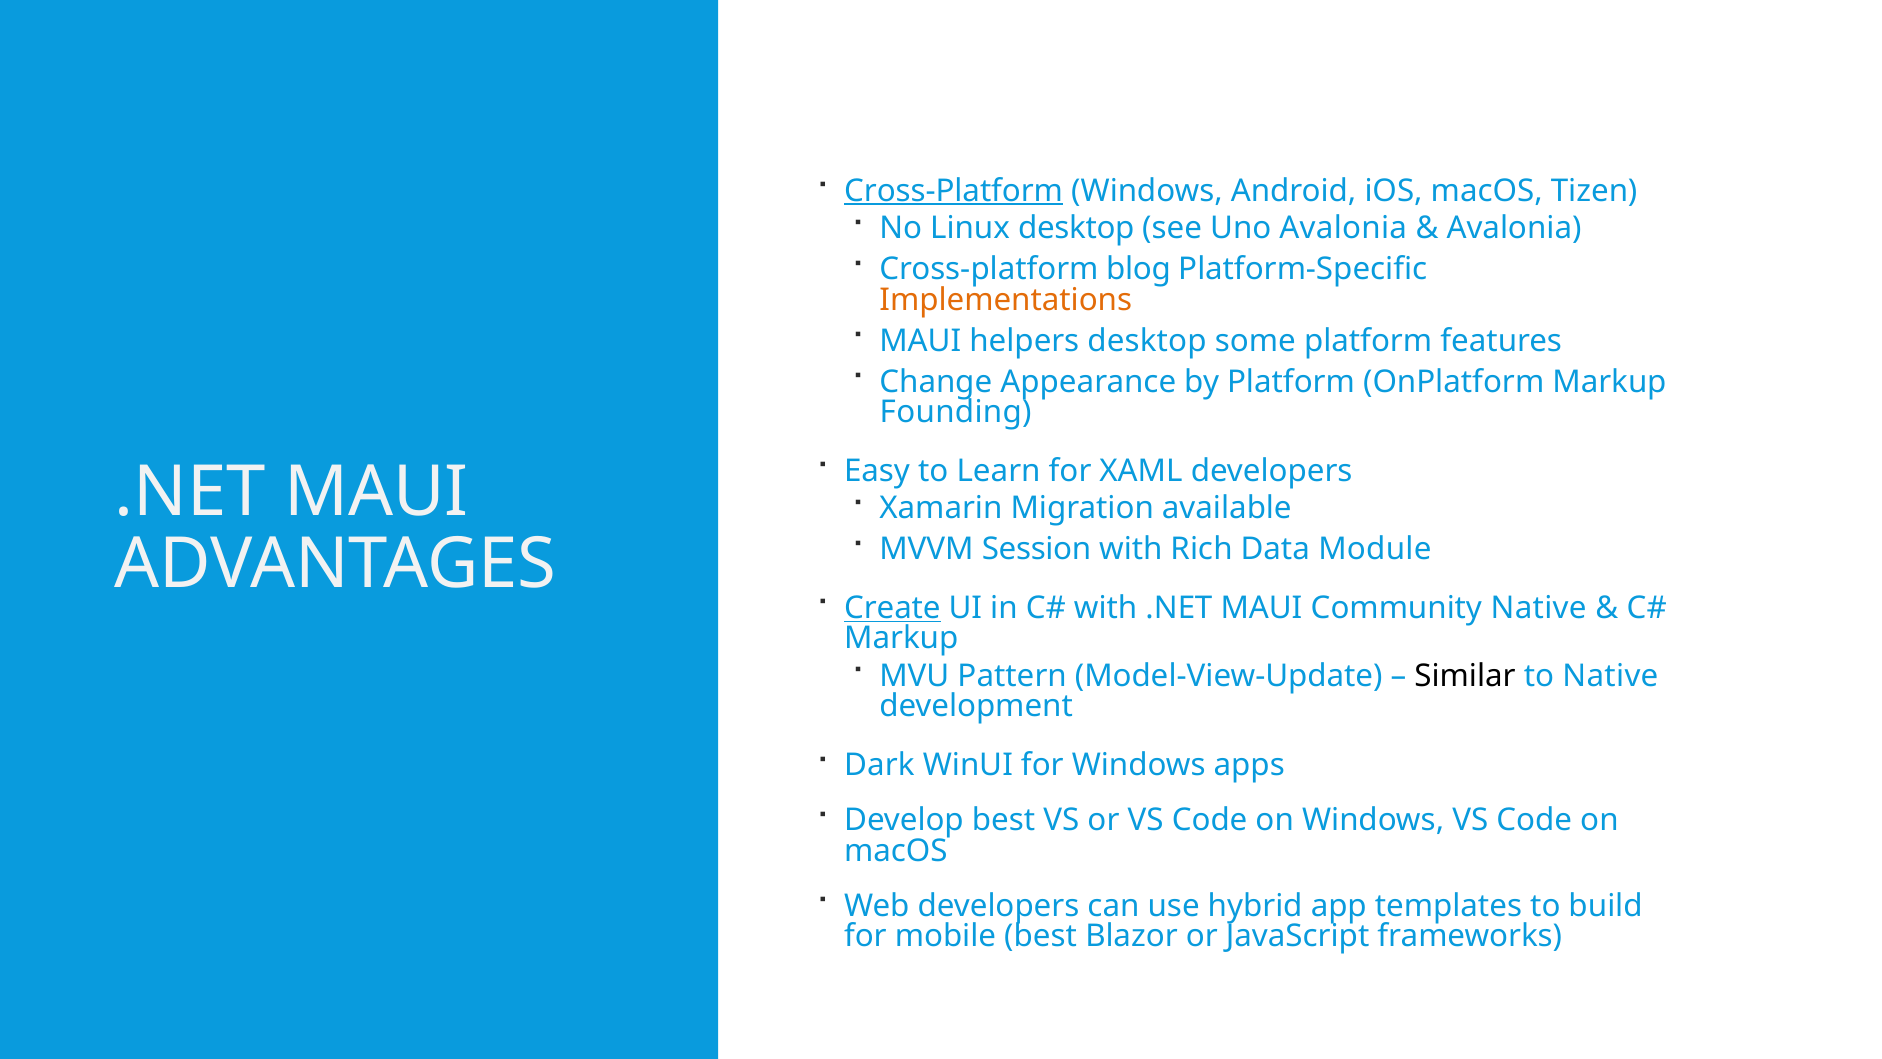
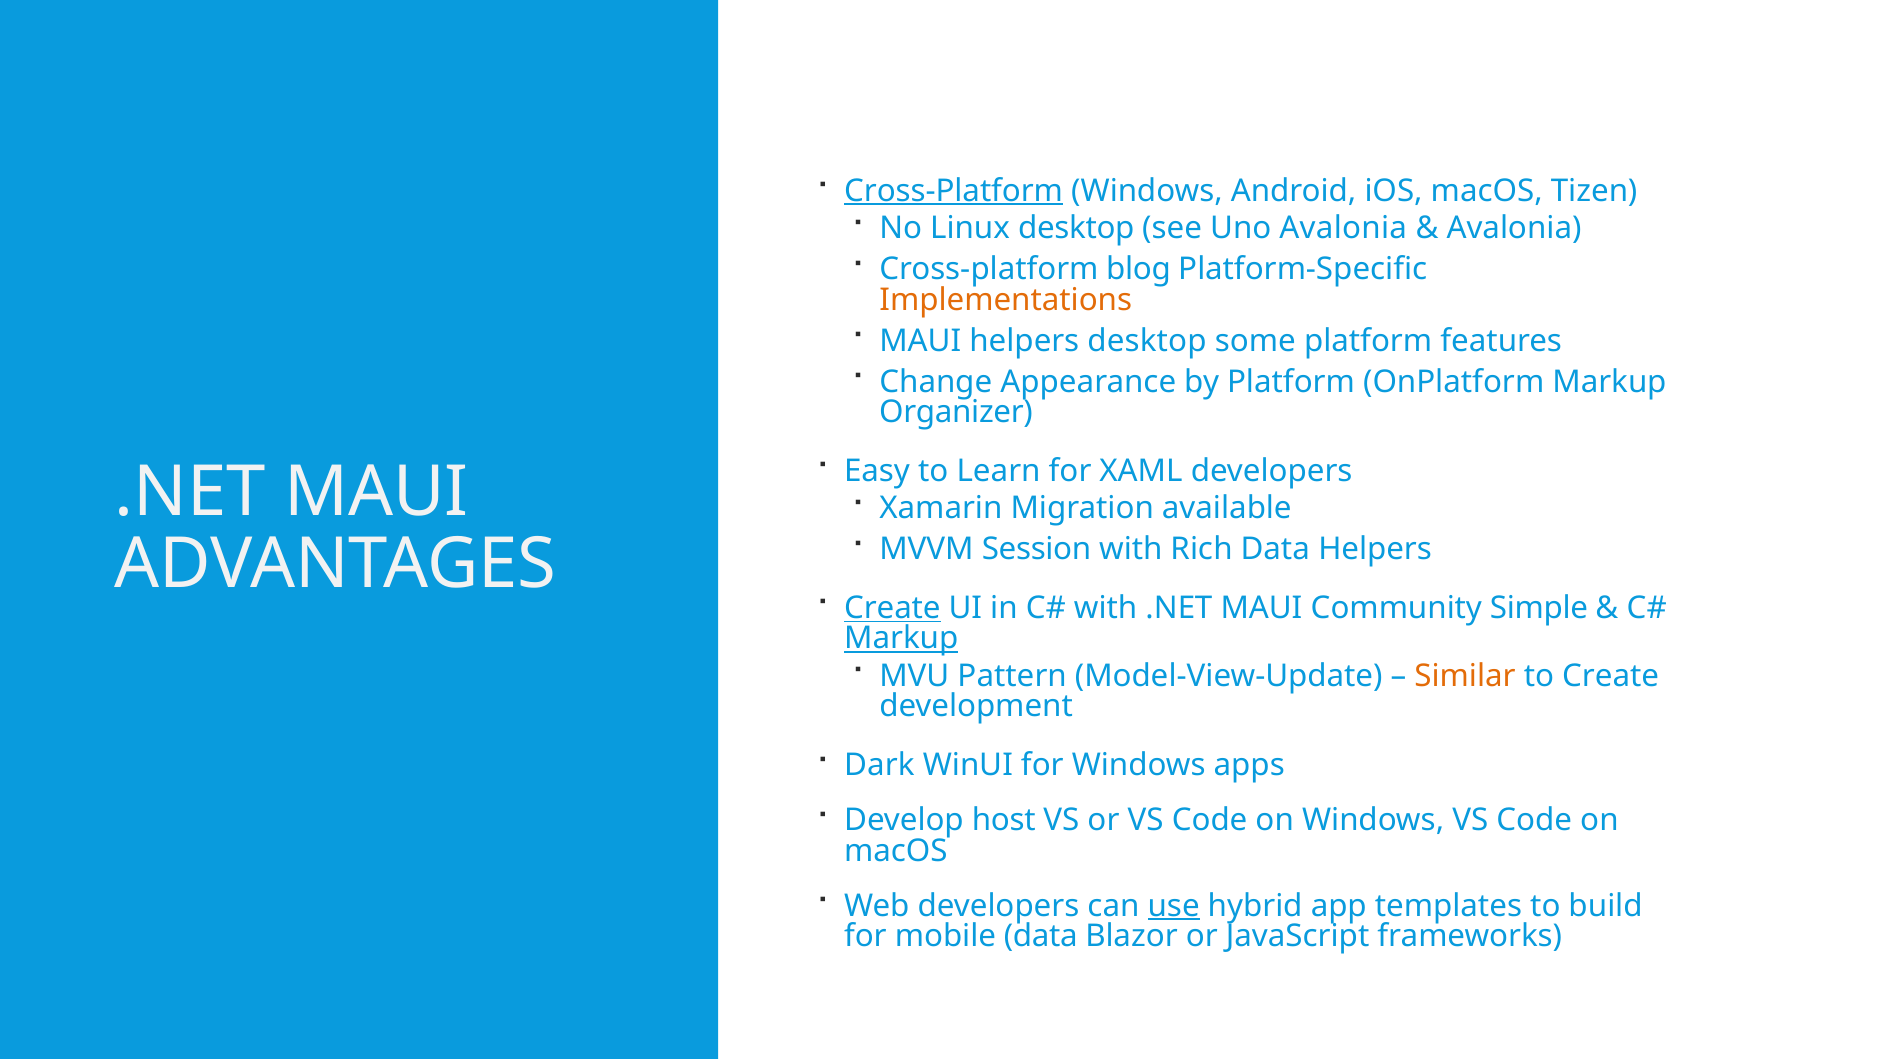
Founding: Founding -> Organizer
Data Module: Module -> Helpers
Community Native: Native -> Simple
Markup at (901, 638) underline: none -> present
Similar colour: black -> orange
to Native: Native -> Create
Develop best: best -> host
use underline: none -> present
mobile best: best -> data
